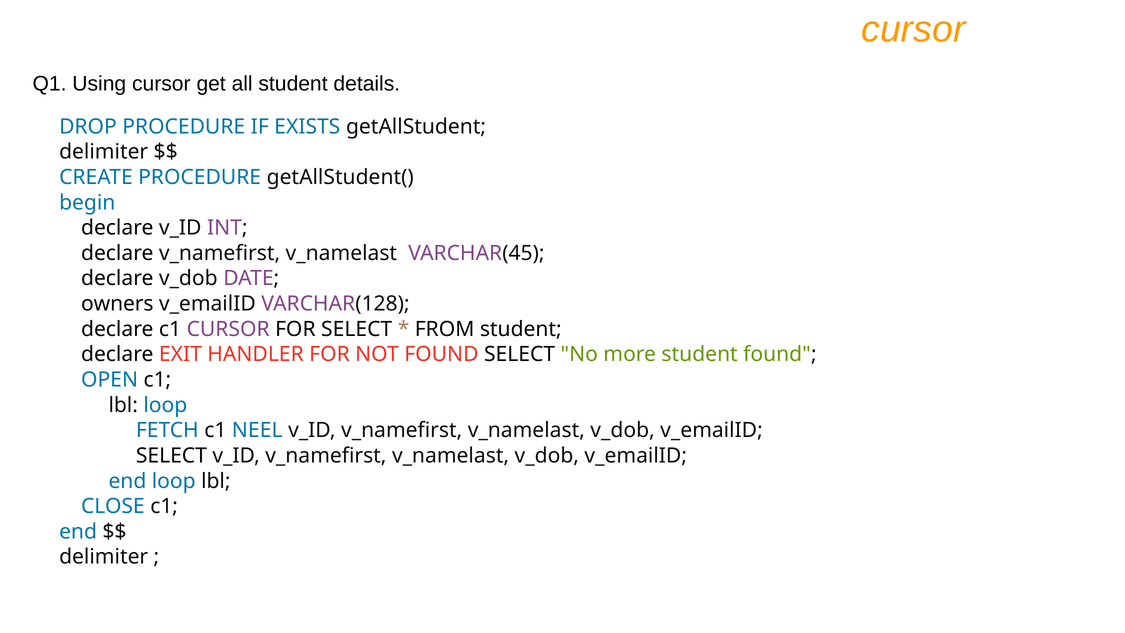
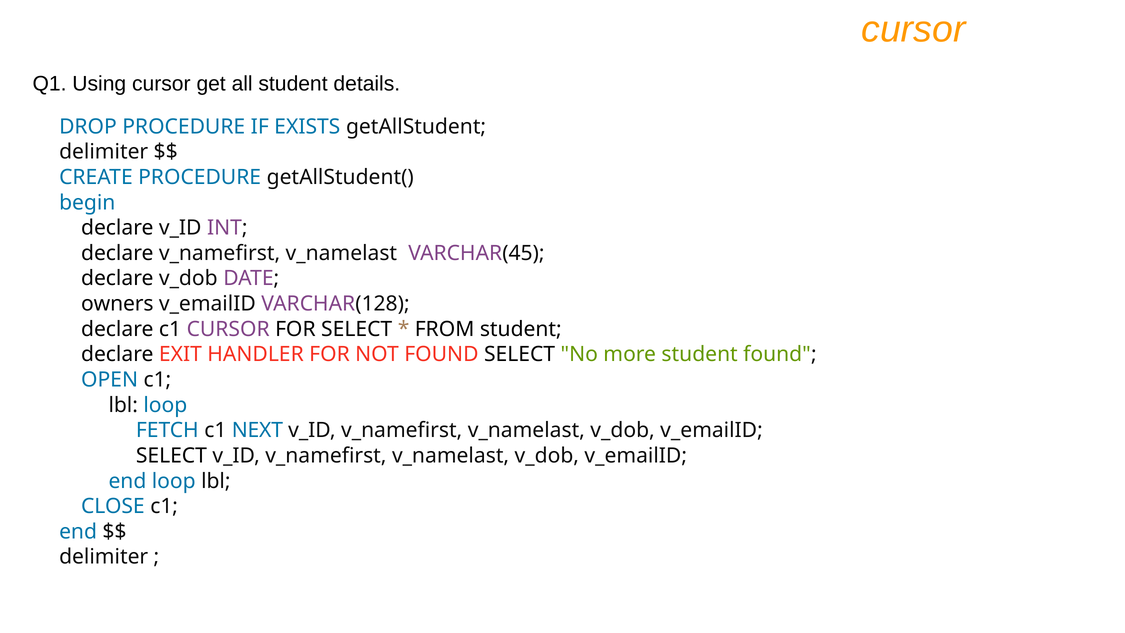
NEEL: NEEL -> NEXT
